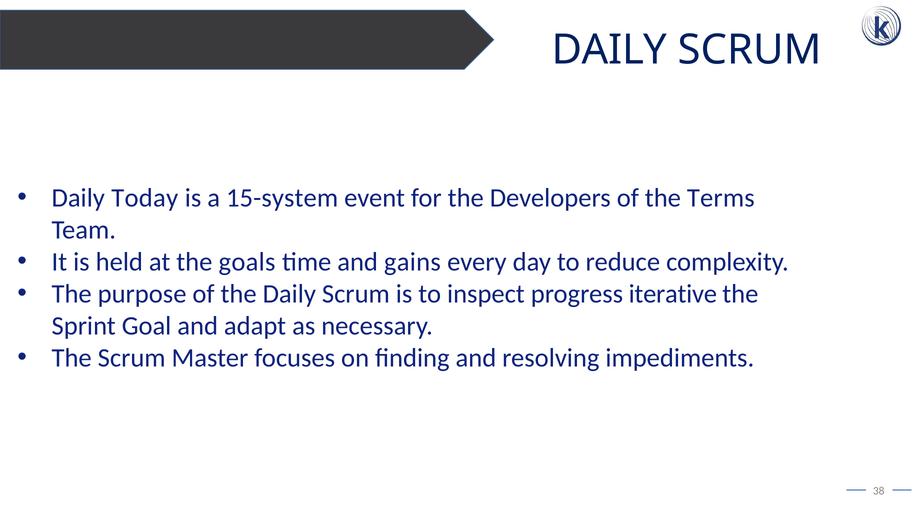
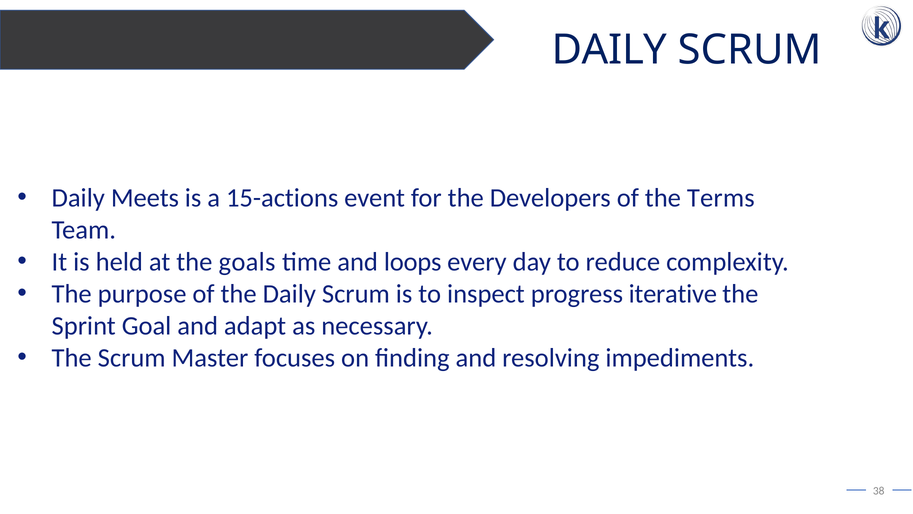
Today: Today -> Meets
15-system: 15-system -> 15-actions
gains: gains -> loops
